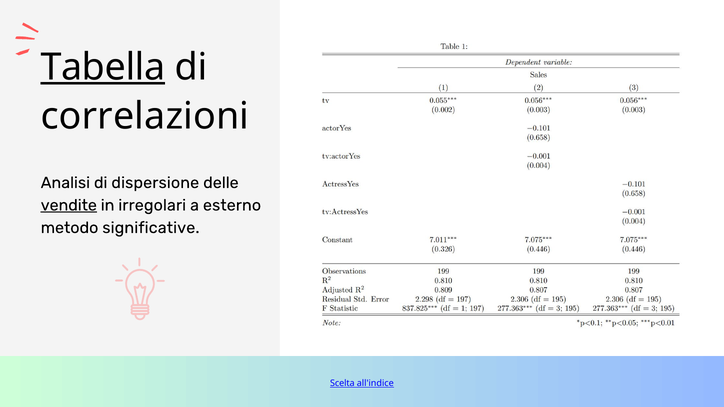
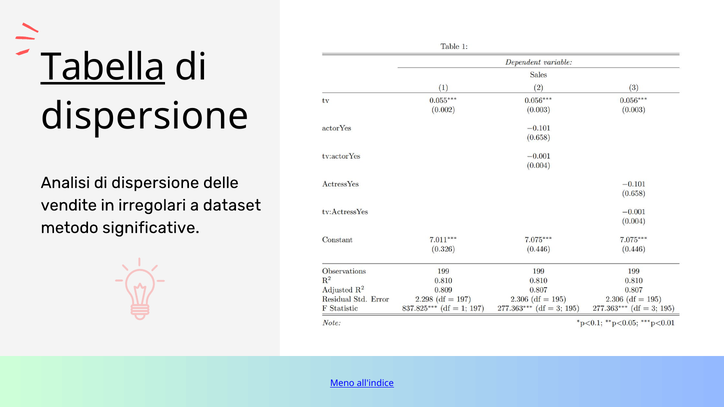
correlazioni at (145, 116): correlazioni -> dispersione
vendite underline: present -> none
esterno: esterno -> dataset
Scelta: Scelta -> Meno
